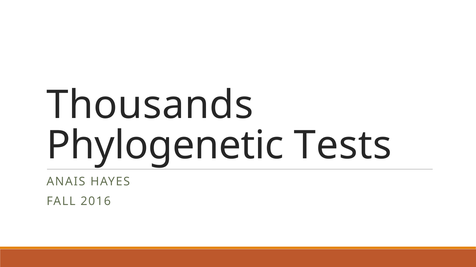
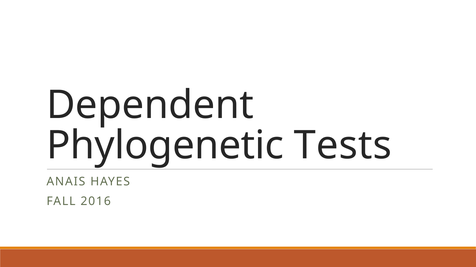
Thousands: Thousands -> Dependent
